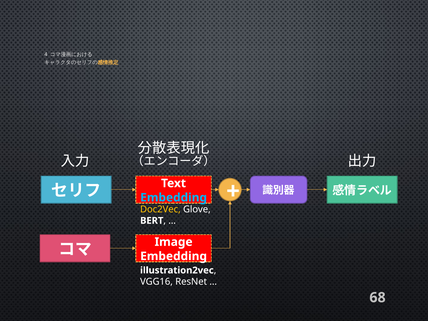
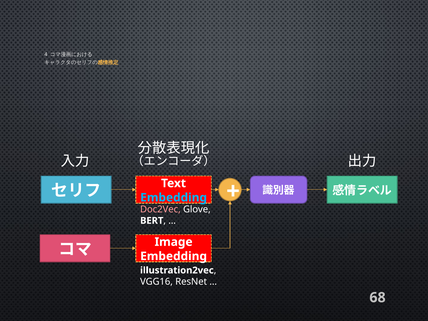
Doc2Vec colour: yellow -> pink
